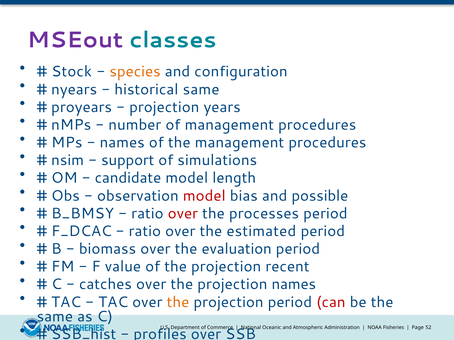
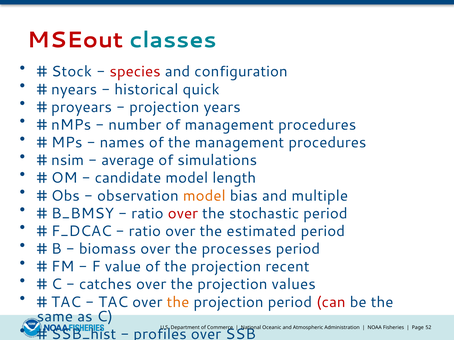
MSEout colour: purple -> red
species colour: orange -> red
historical same: same -> quick
support: support -> average
model at (204, 196) colour: red -> orange
possible: possible -> multiple
processes: processes -> stochastic
evaluation: evaluation -> processes
projection names: names -> values
